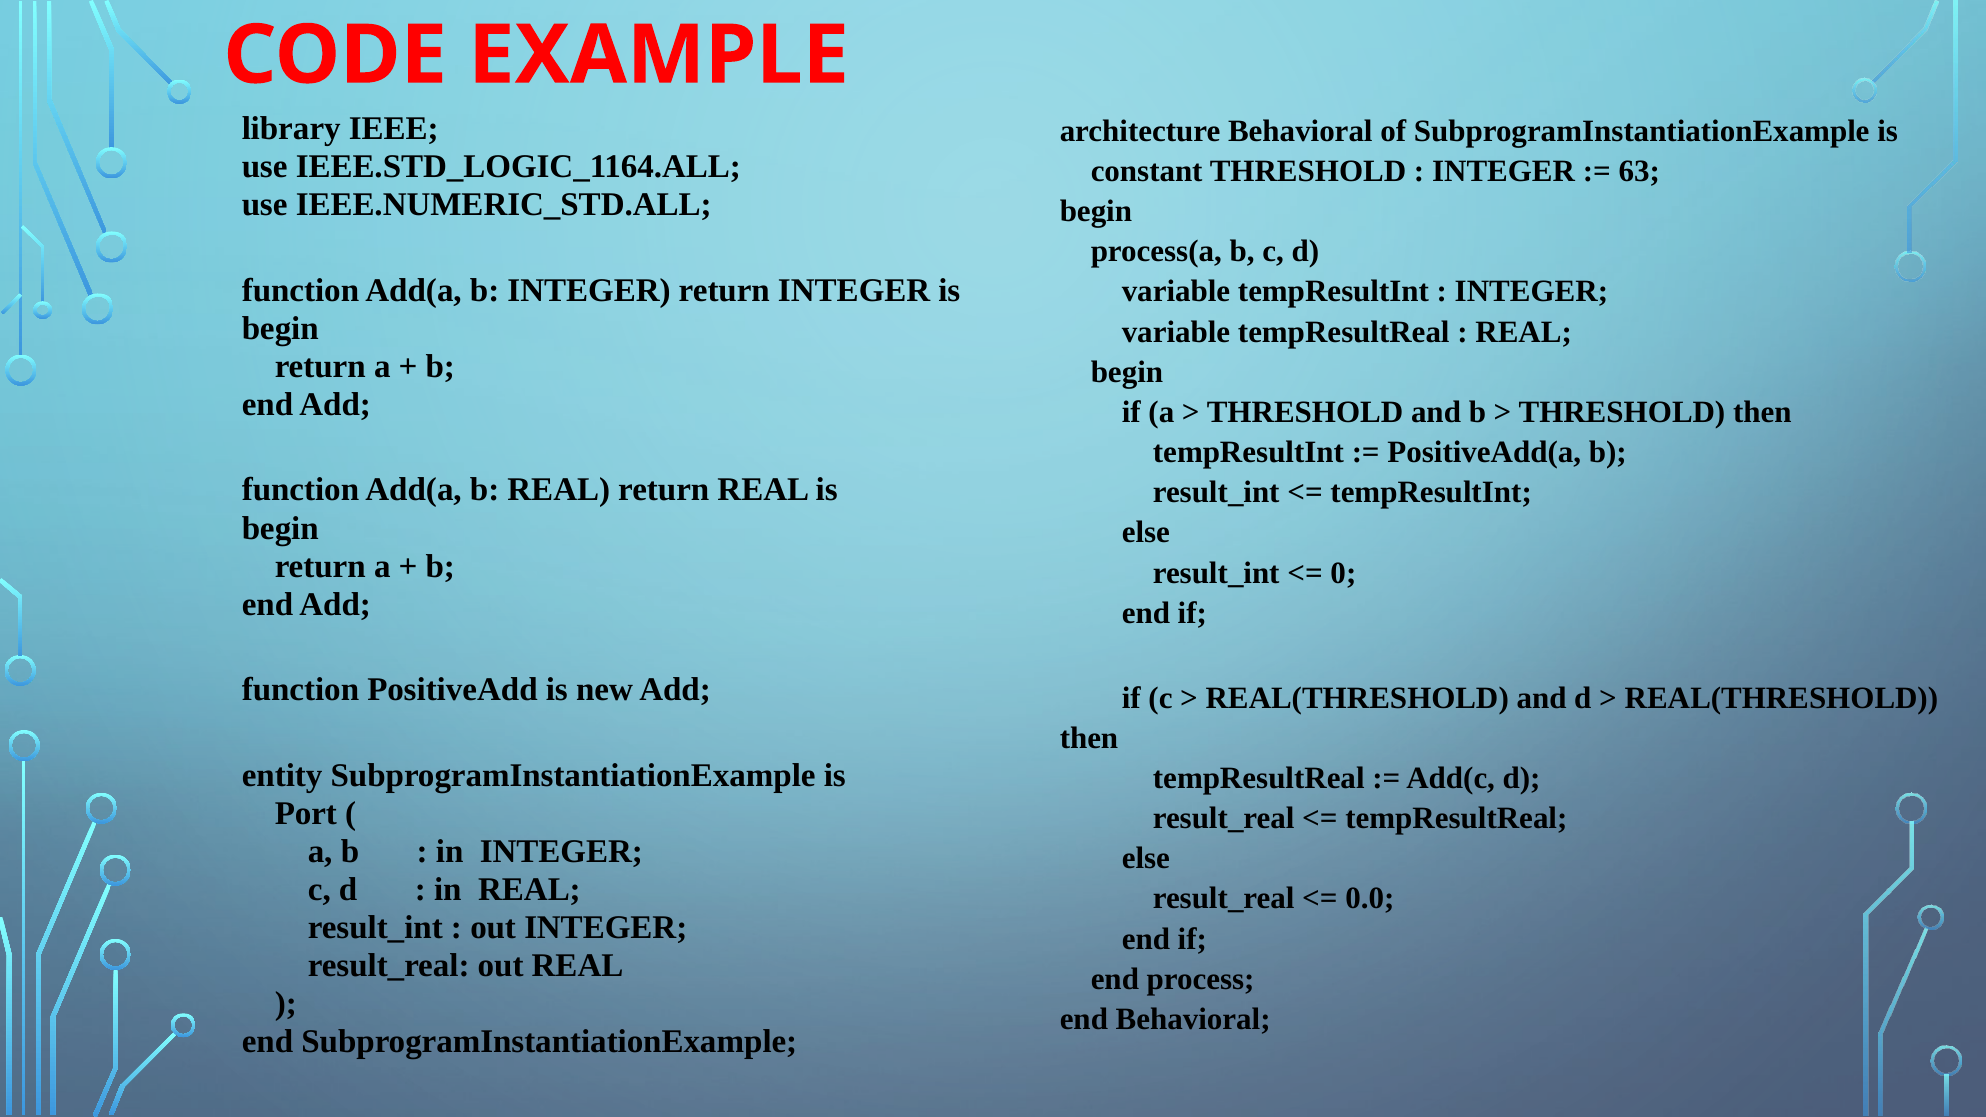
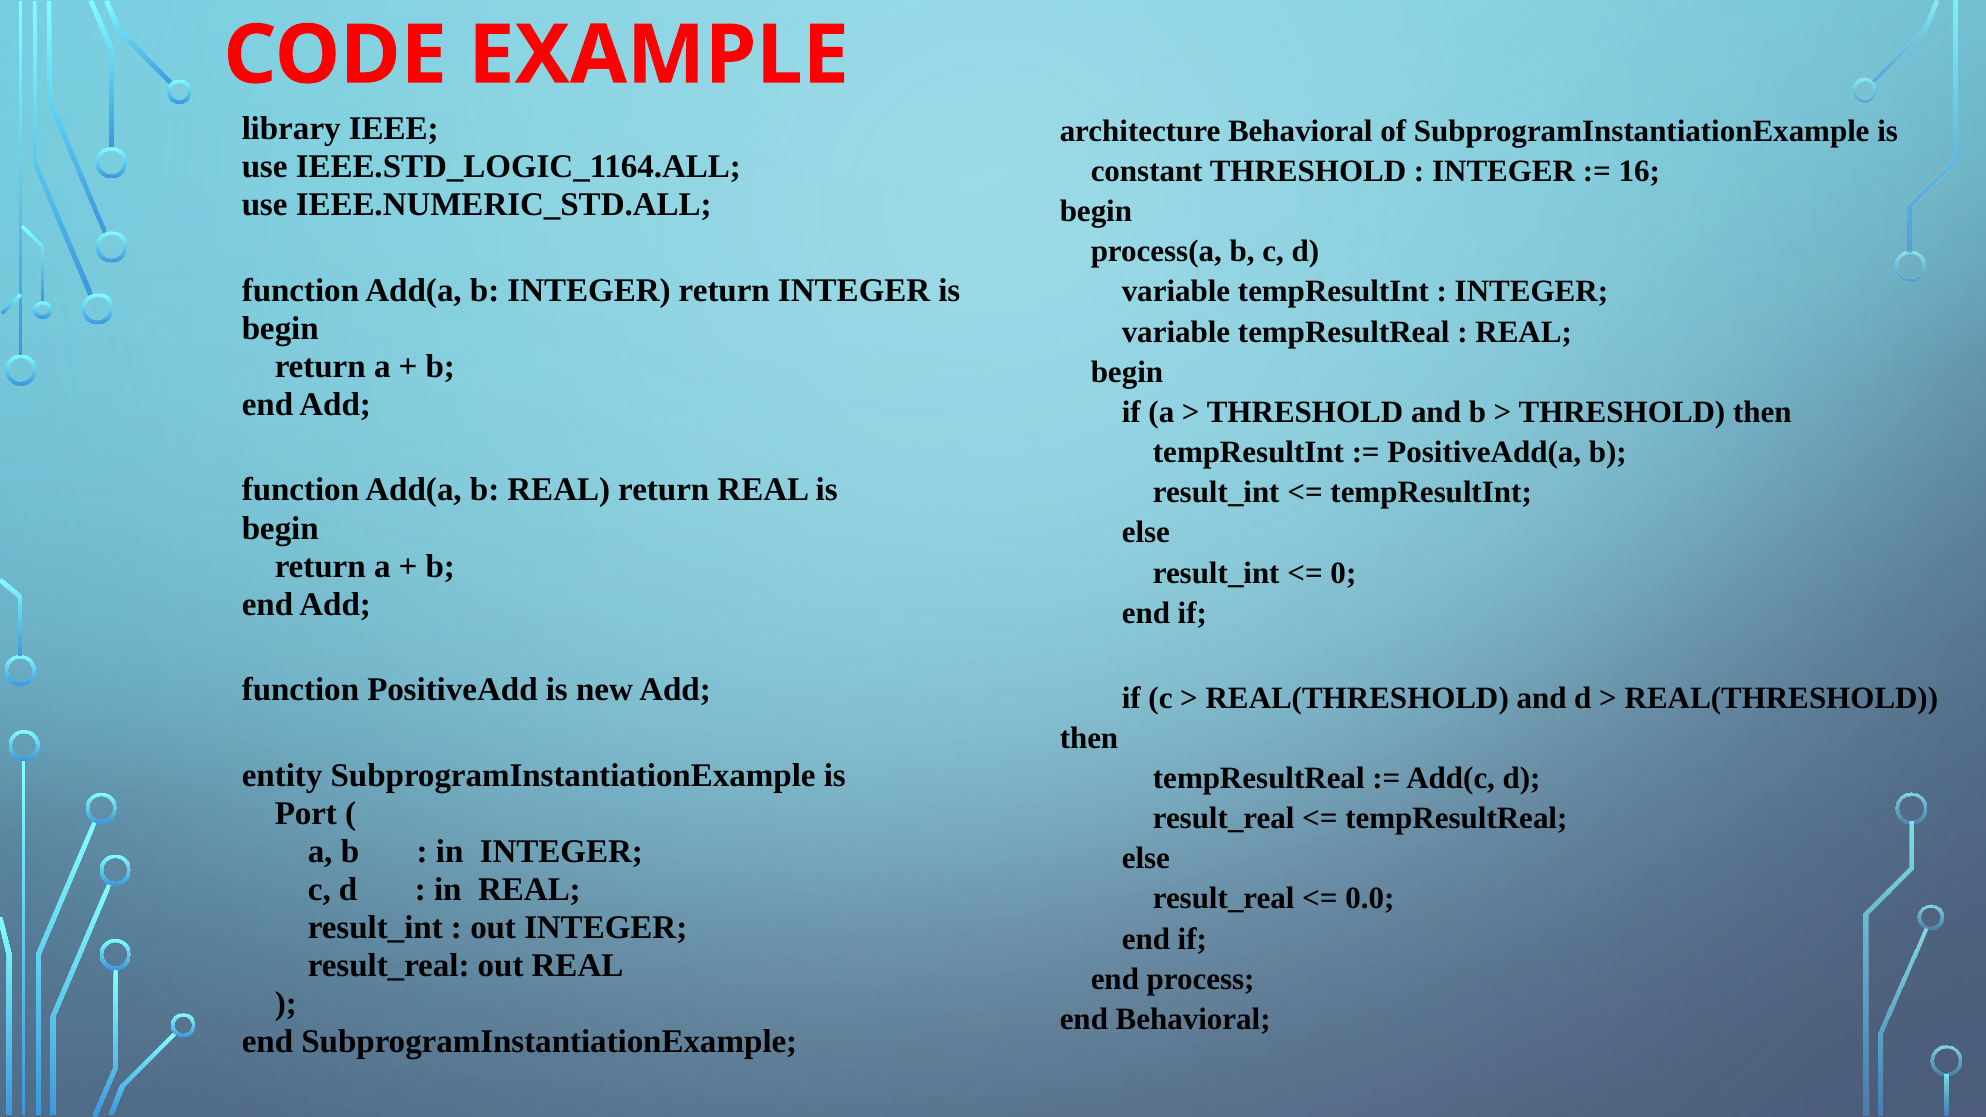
63: 63 -> 16
